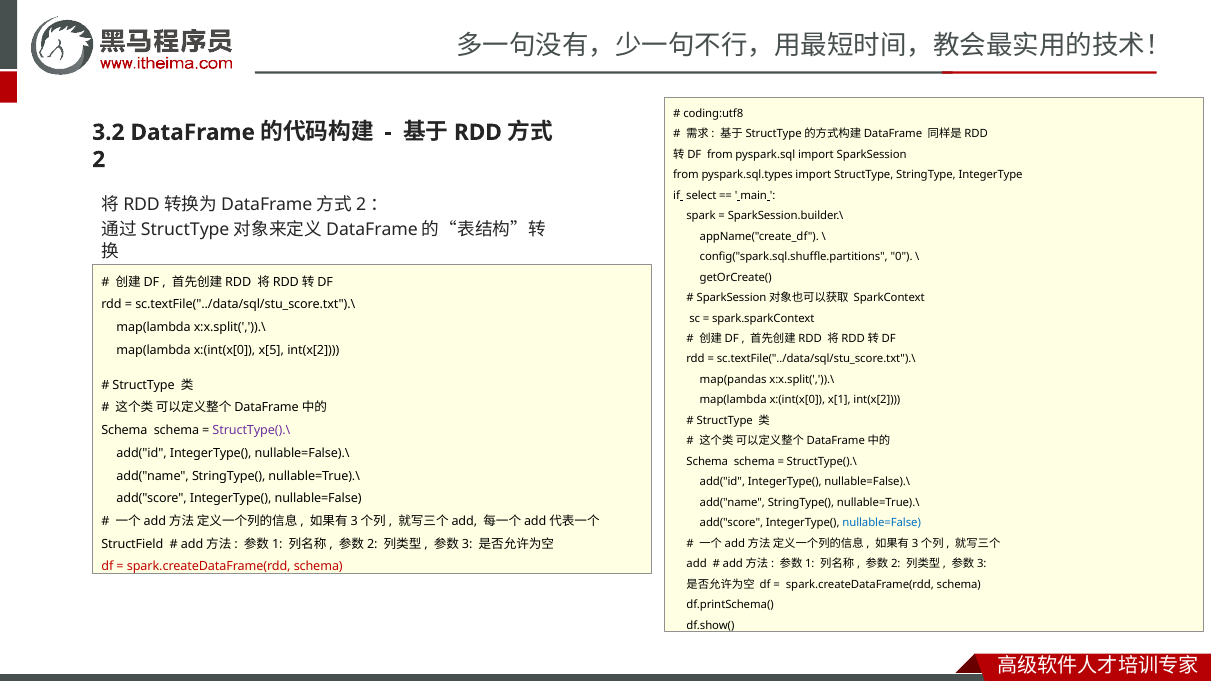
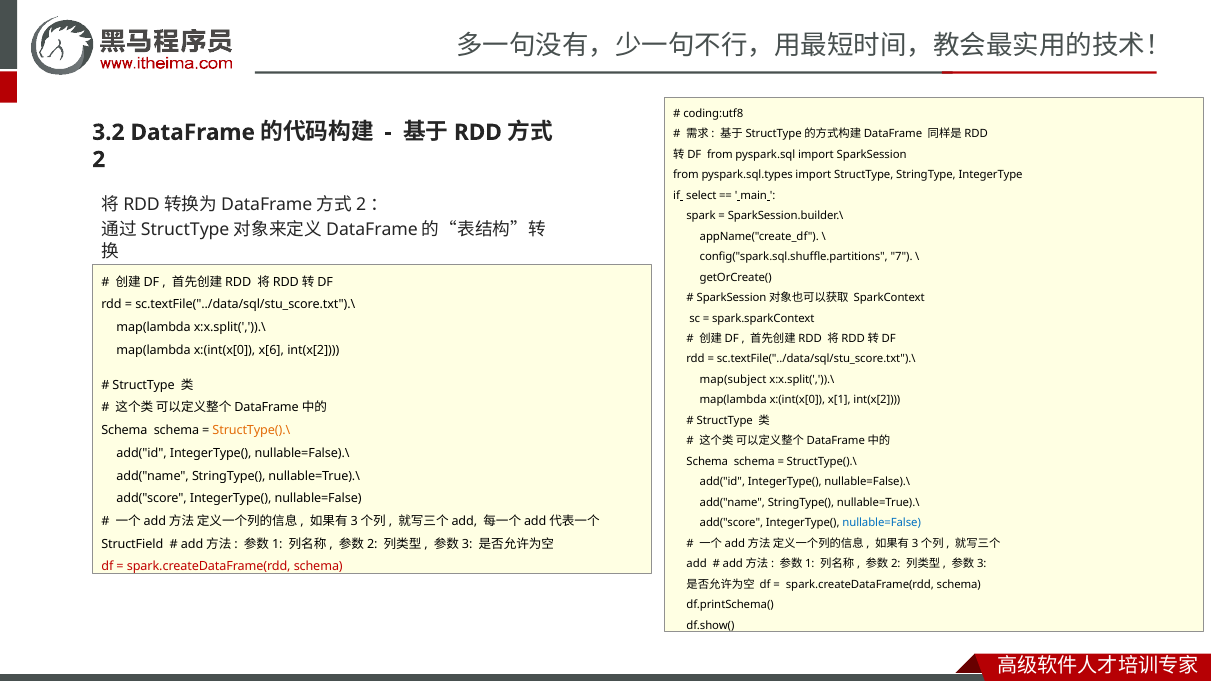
0: 0 -> 7
x[5: x[5 -> x[6
map(pandas: map(pandas -> map(subject
StructType().\ at (251, 431) colour: purple -> orange
